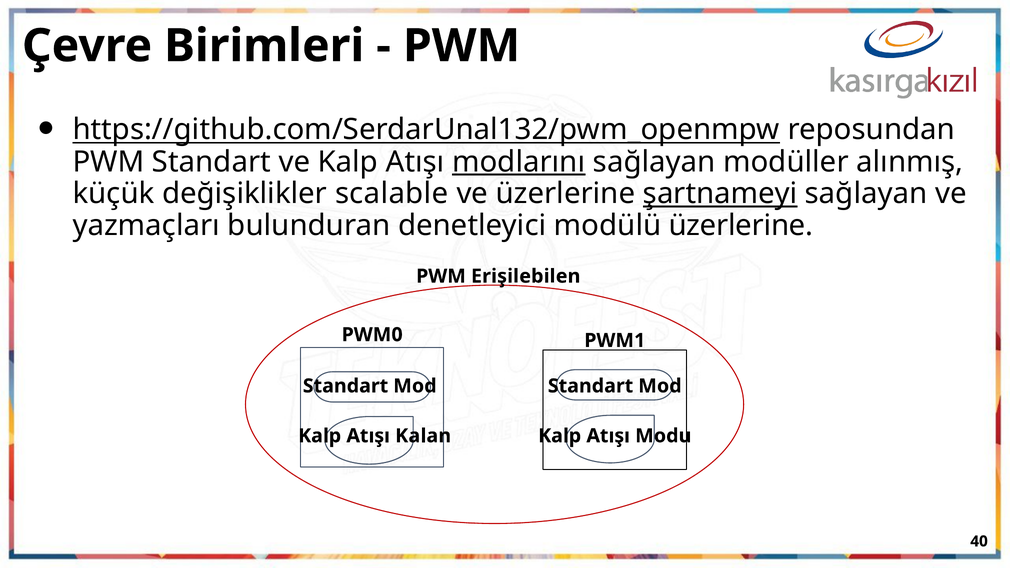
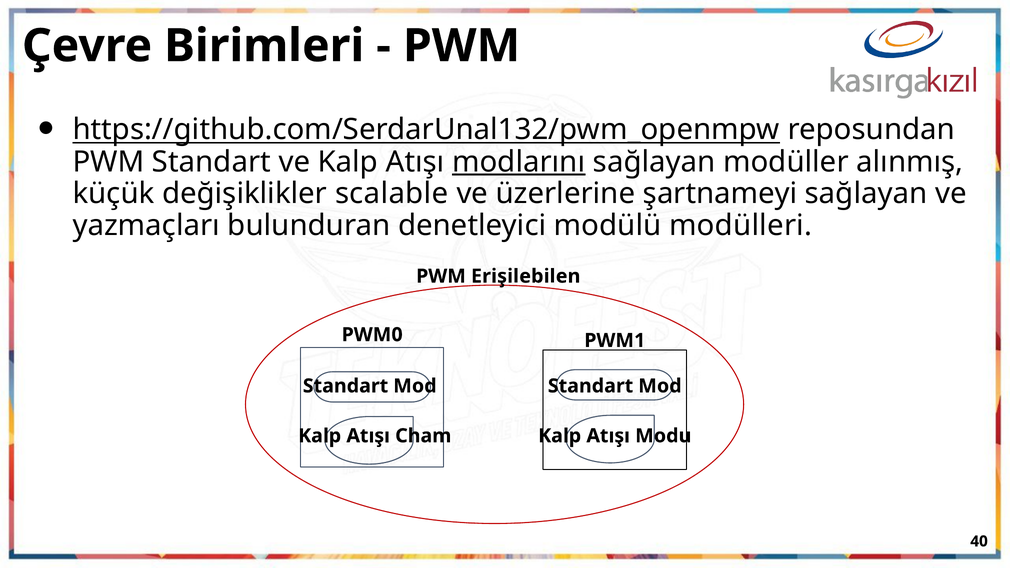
şartnameyi underline: present -> none
modülü üzerlerine: üzerlerine -> modülleri
Kalan: Kalan -> Cham
